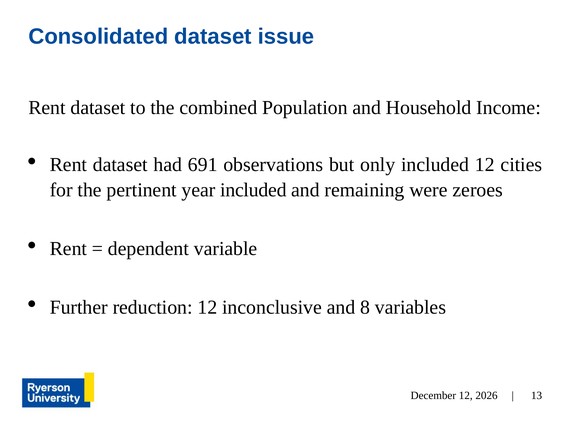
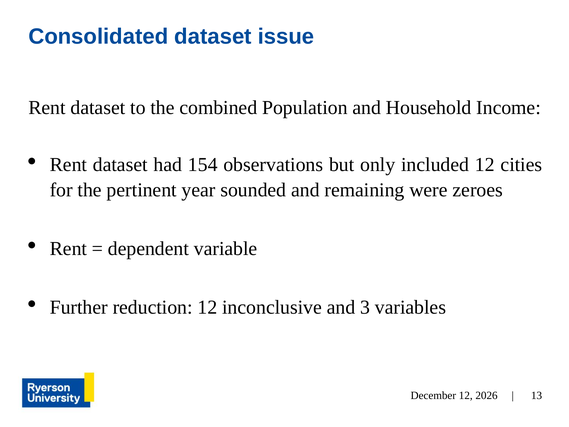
691: 691 -> 154
year included: included -> sounded
8: 8 -> 3
